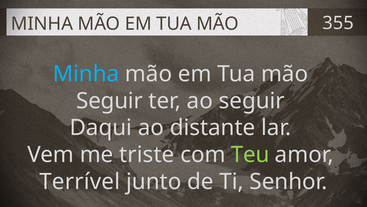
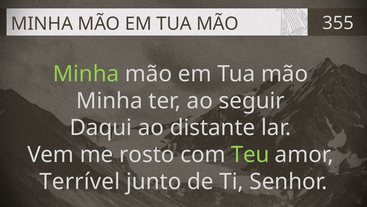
Minha at (86, 74) colour: light blue -> light green
Seguir at (109, 101): Seguir -> Minha
triste: triste -> rosto
